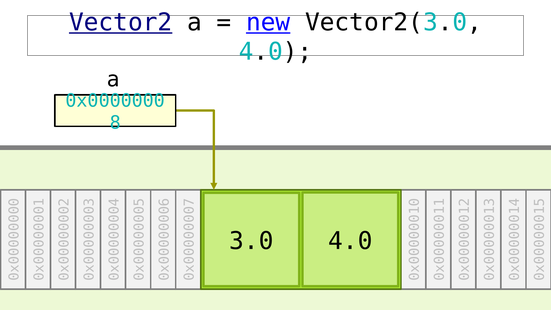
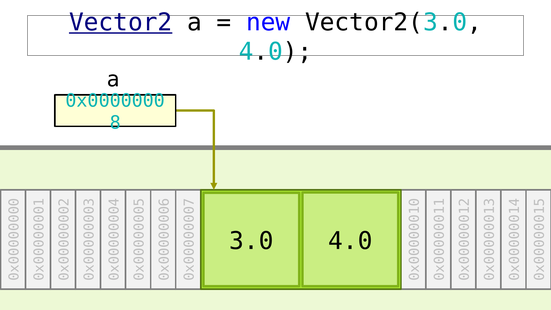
new underline: present -> none
